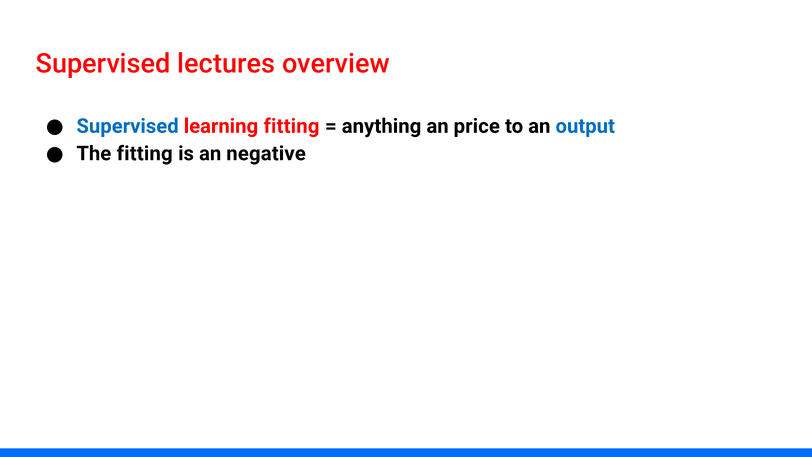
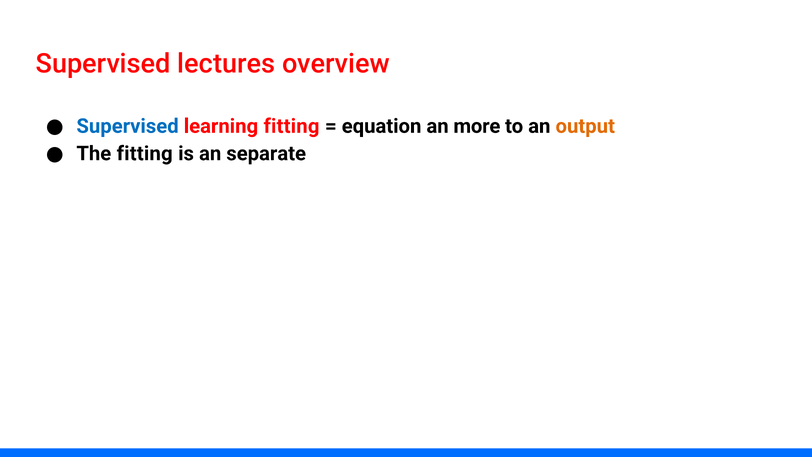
anything: anything -> equation
price: price -> more
output colour: blue -> orange
negative: negative -> separate
